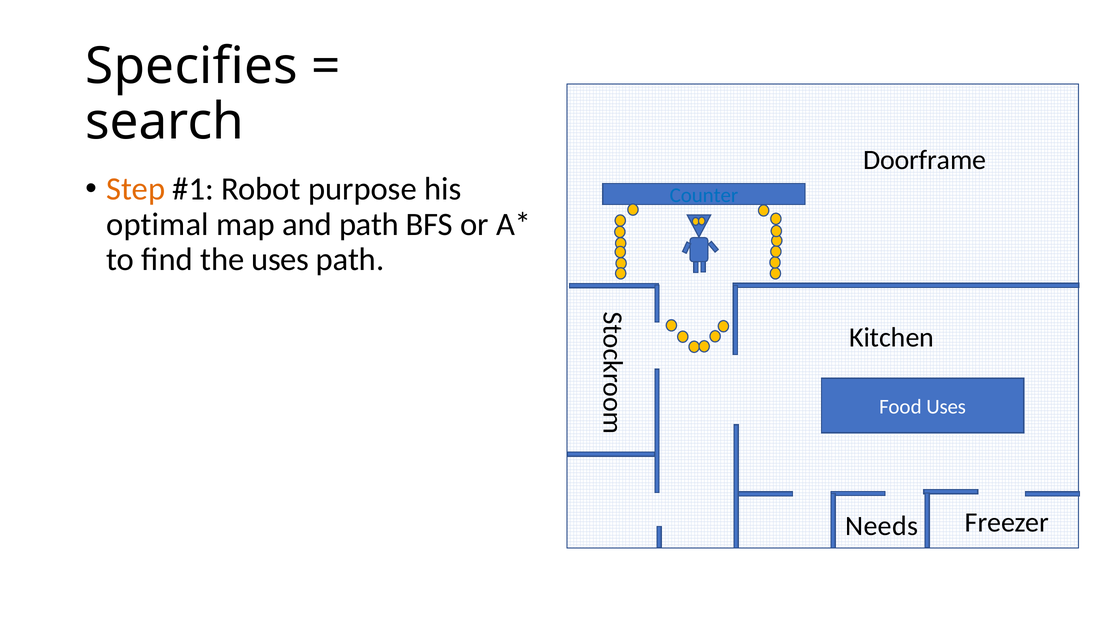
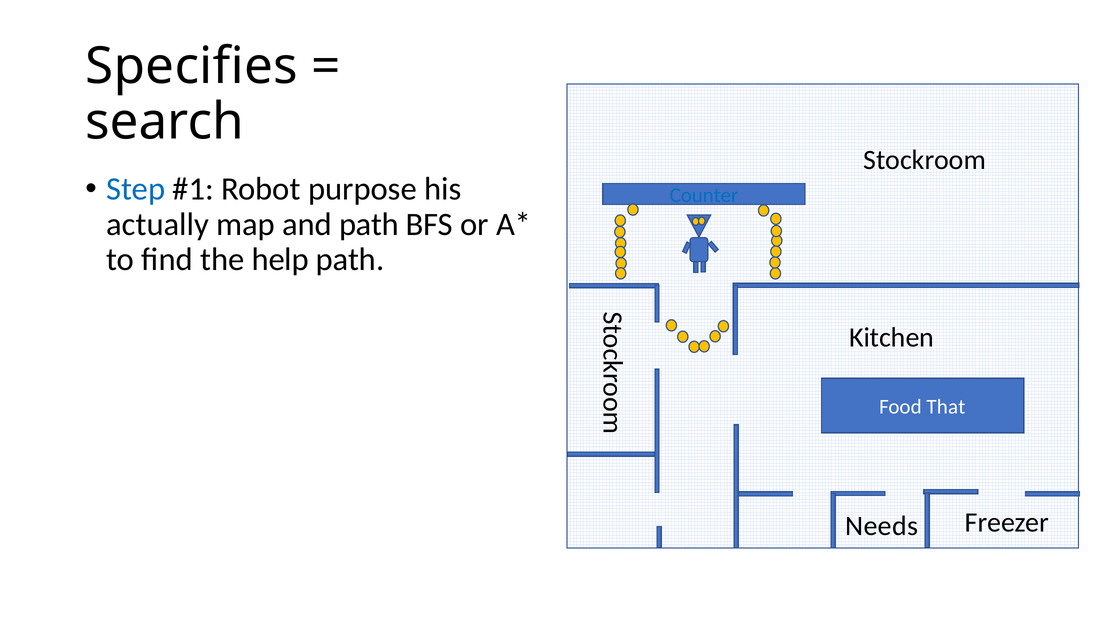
Doorframe: Doorframe -> Stockroom
Step colour: orange -> blue
optimal: optimal -> actually
the uses: uses -> help
Food Uses: Uses -> That
